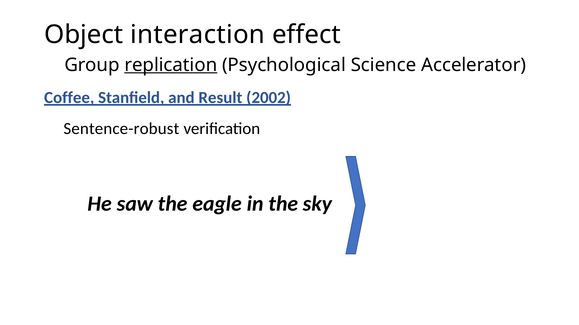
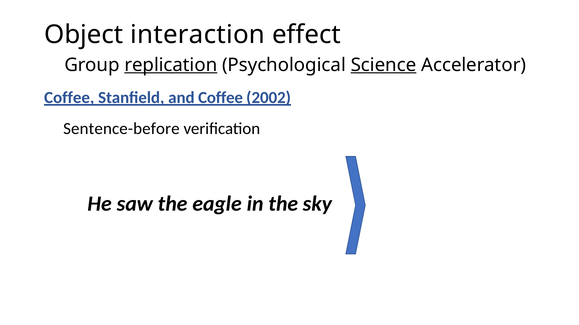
Science underline: none -> present
and Result: Result -> Coffee
Sentence-robust: Sentence-robust -> Sentence-before
